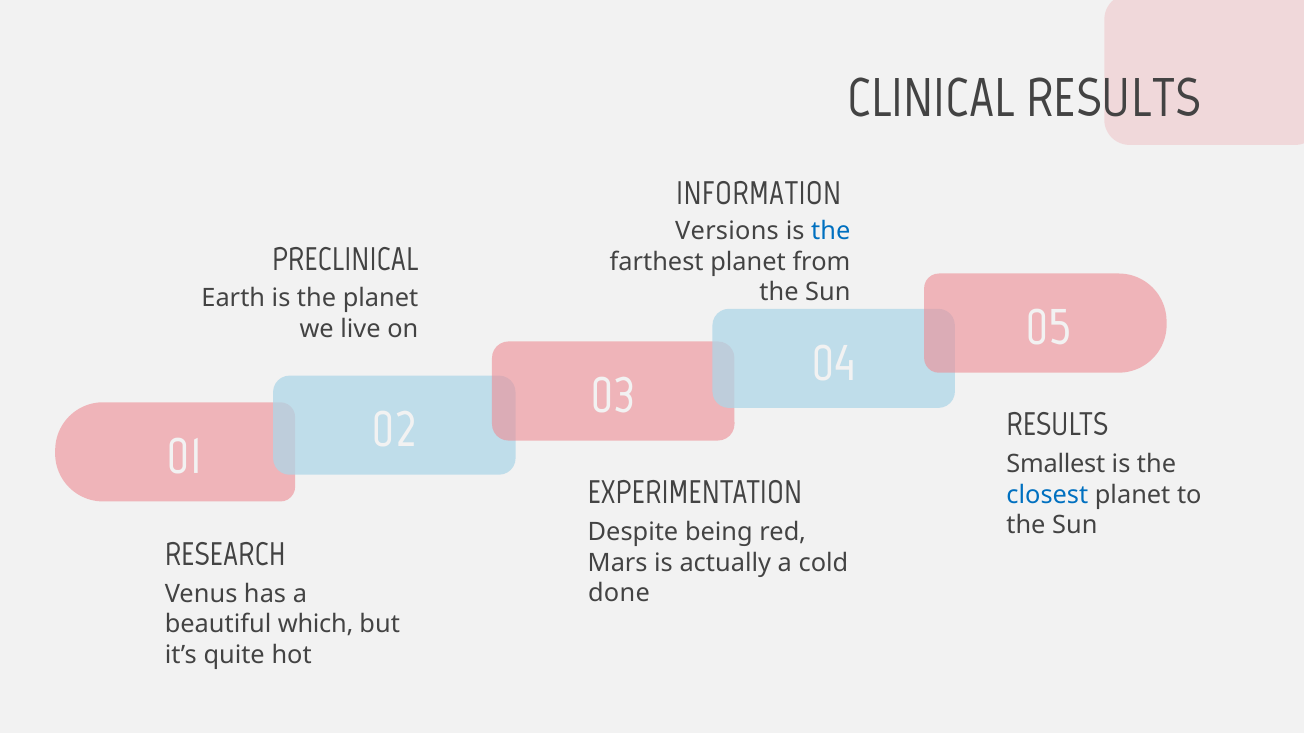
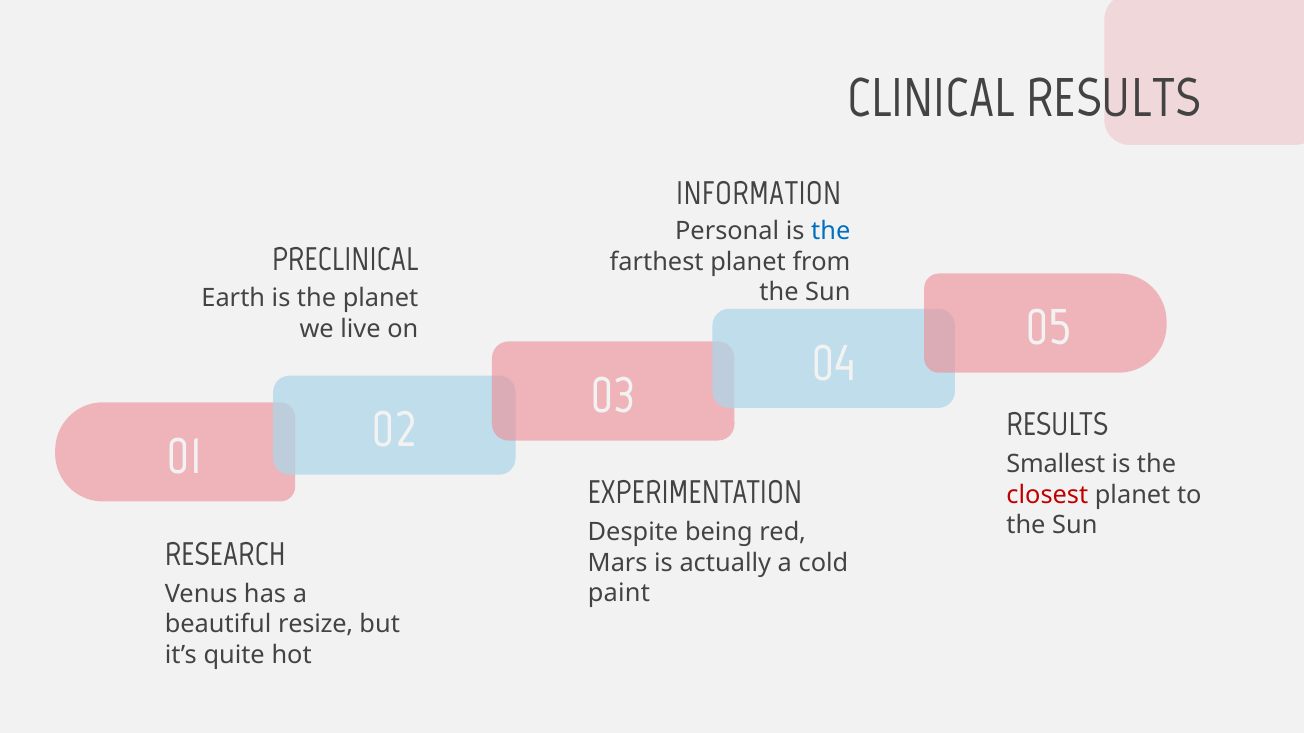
Versions: Versions -> Personal
closest colour: blue -> red
done: done -> paint
which: which -> resize
